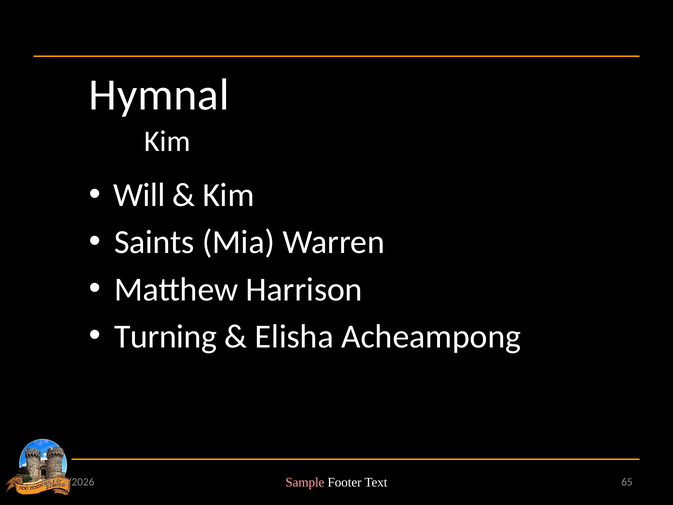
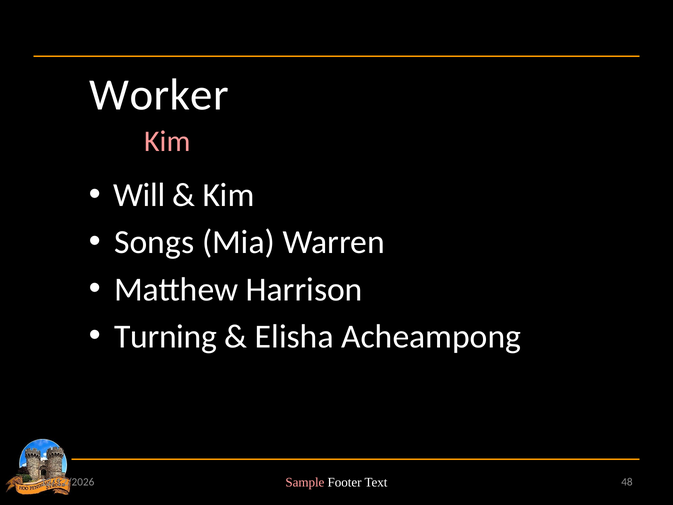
Hymnal: Hymnal -> Worker
Kim at (168, 141) colour: white -> pink
Saints: Saints -> Songs
65: 65 -> 48
